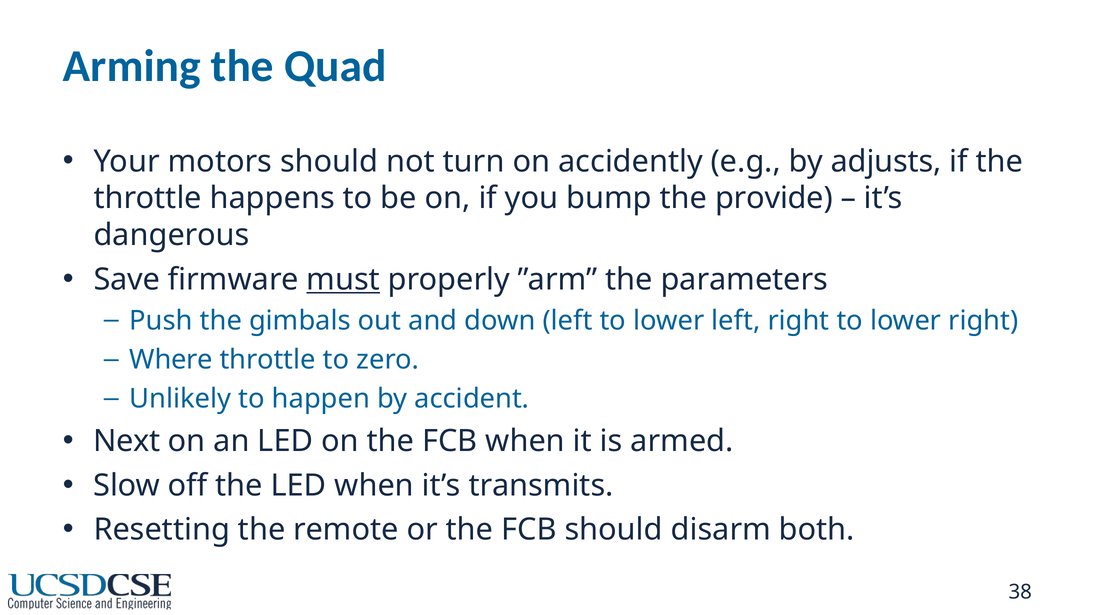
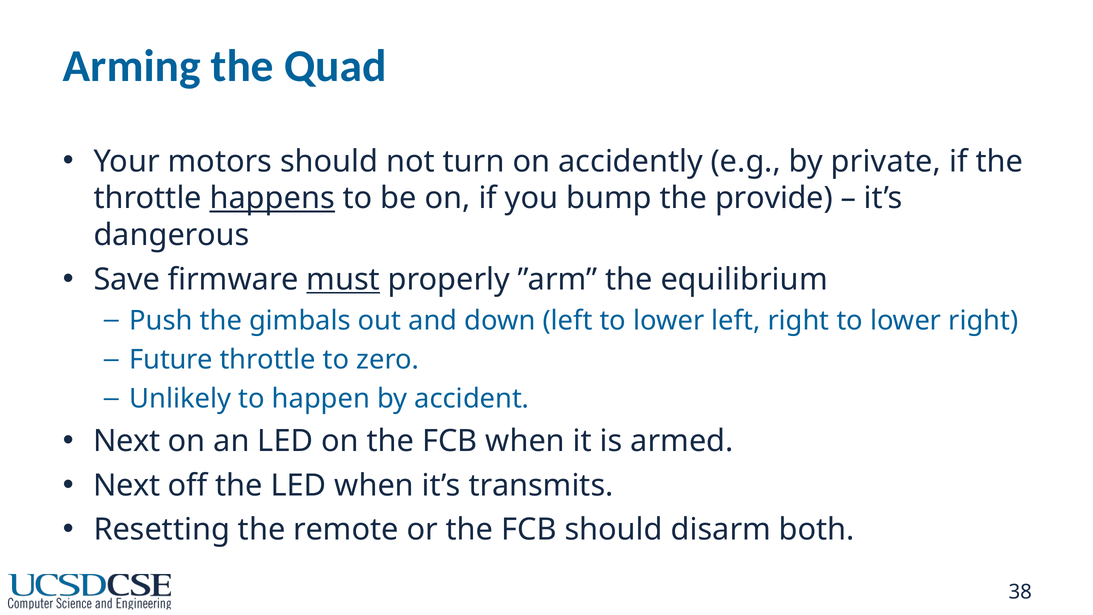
adjusts: adjusts -> private
happens underline: none -> present
parameters: parameters -> equilibrium
Where: Where -> Future
Slow at (127, 485): Slow -> Next
